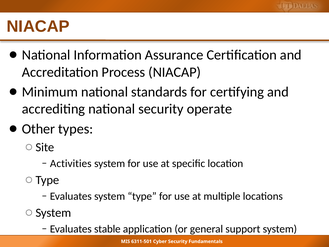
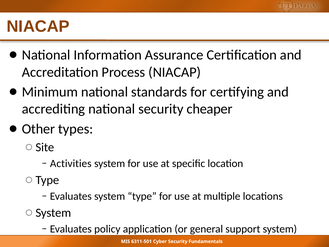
operate: operate -> cheaper
stable: stable -> policy
